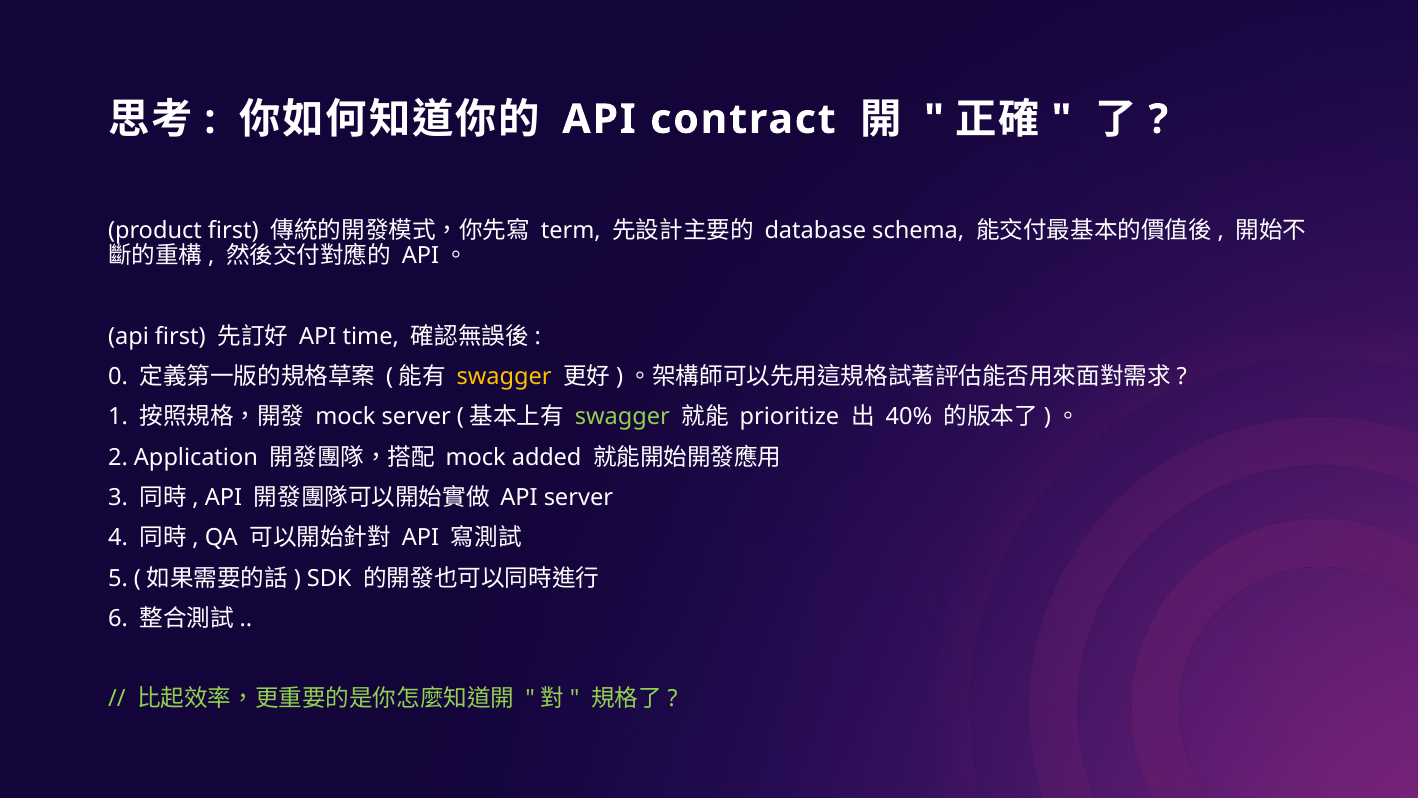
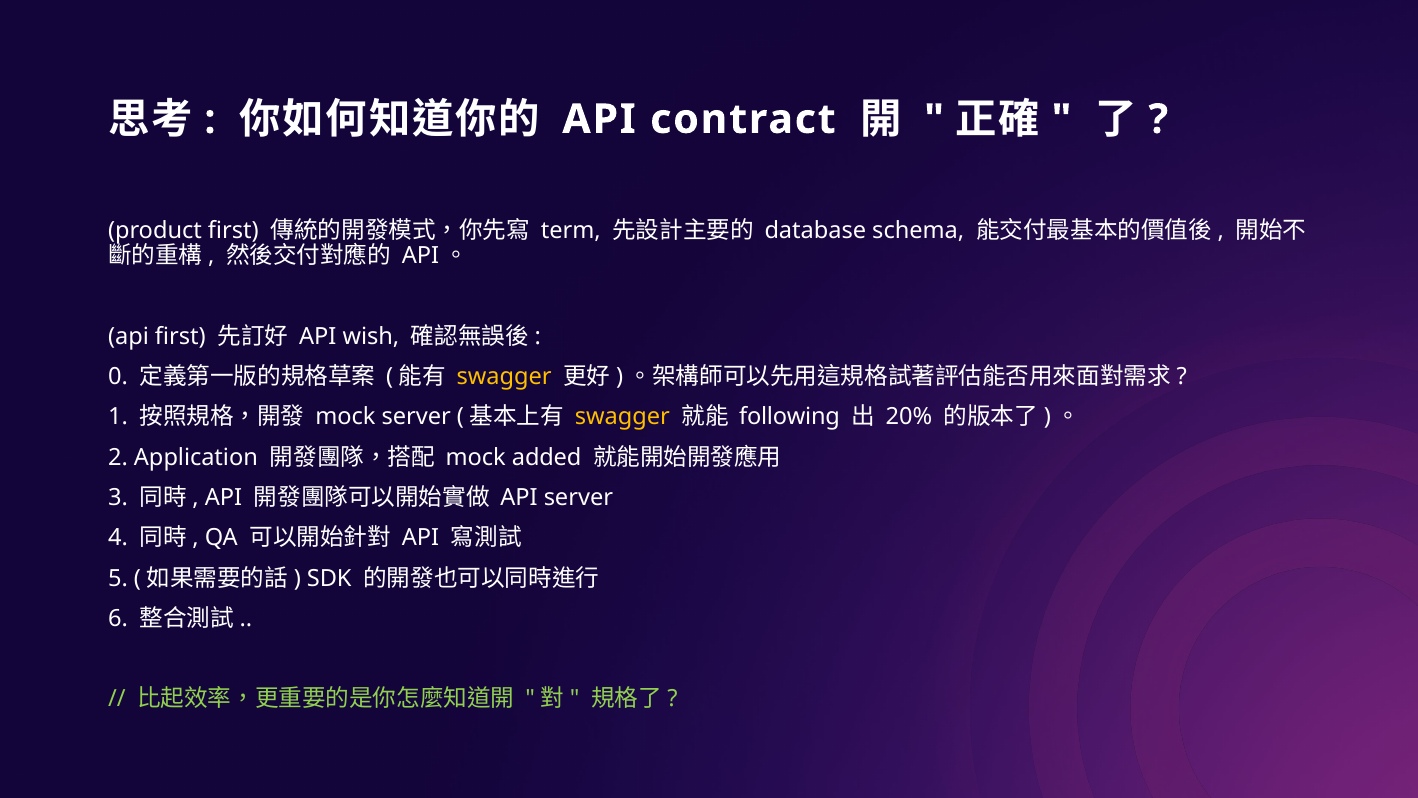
time: time -> wish
swagger at (622, 417) colour: light green -> yellow
prioritize: prioritize -> following
40%: 40% -> 20%
